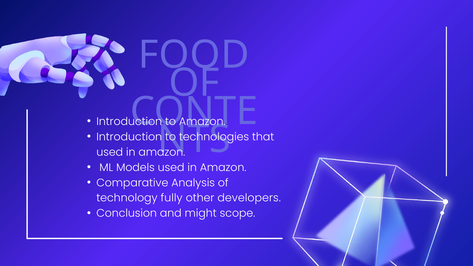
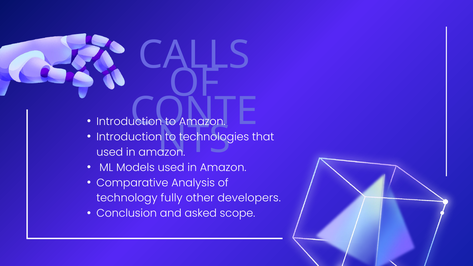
FOOD: FOOD -> CALLS
might: might -> asked
